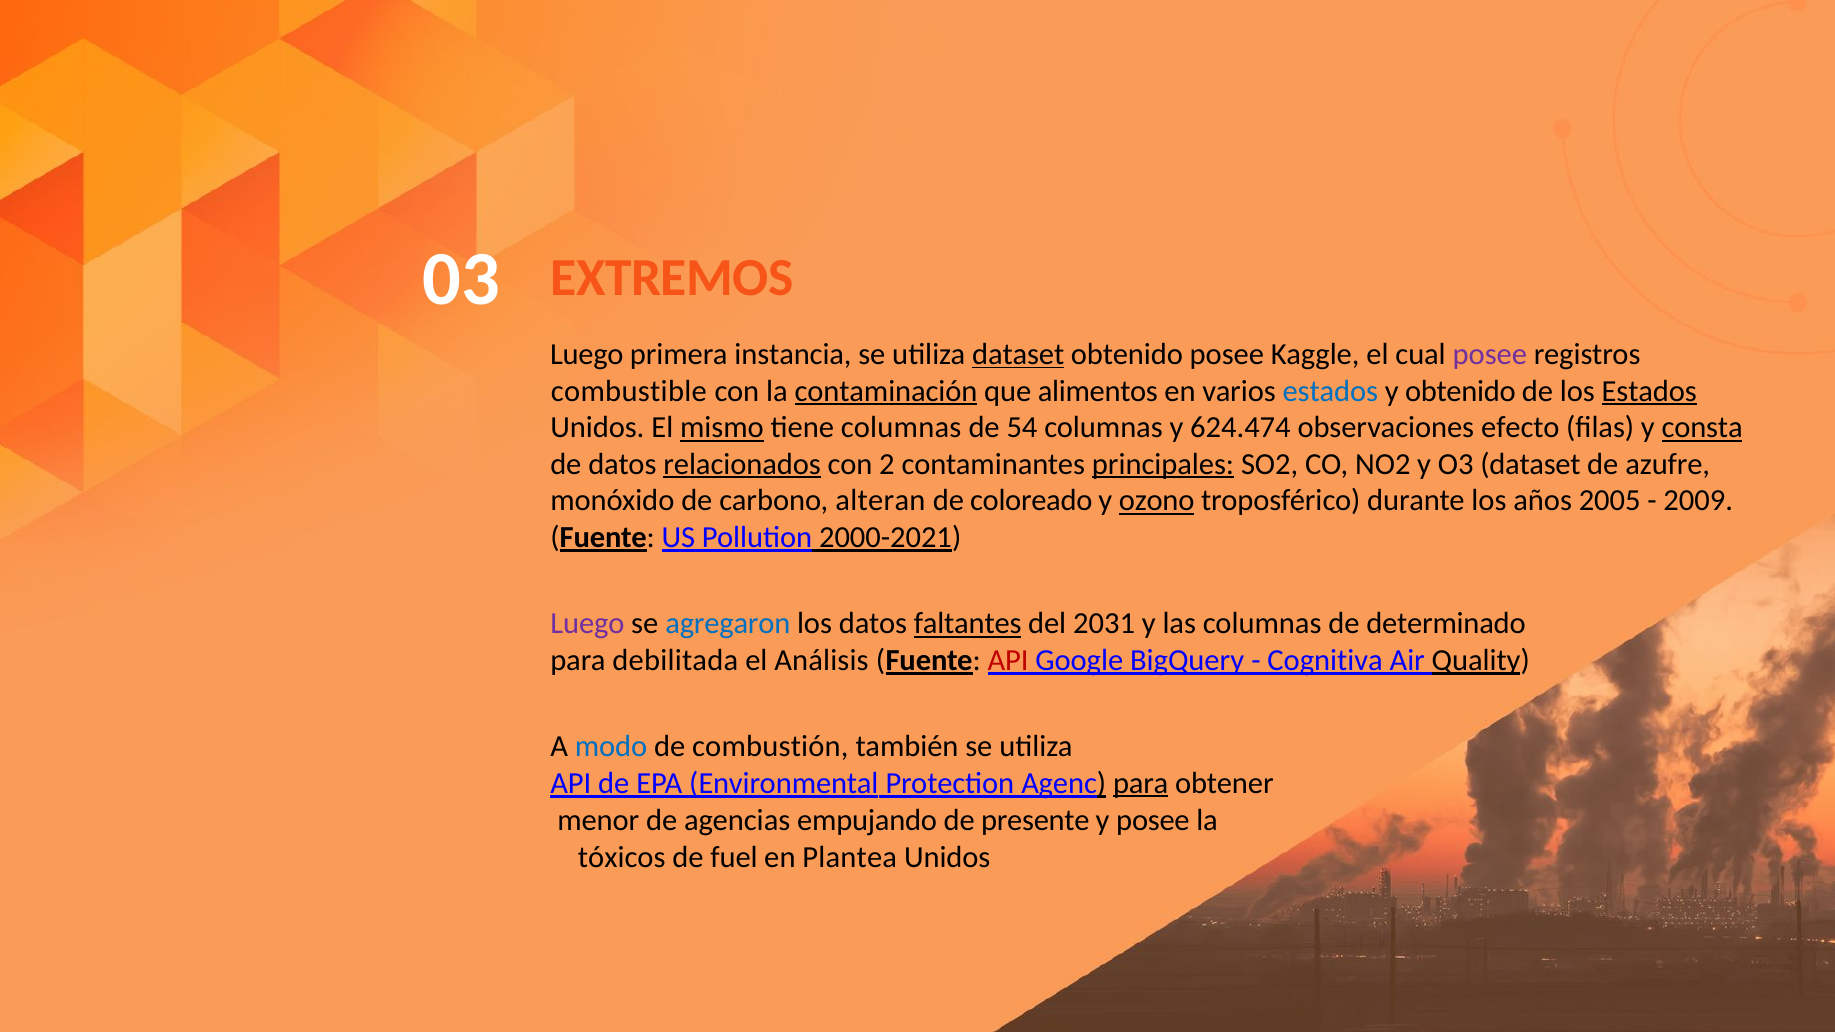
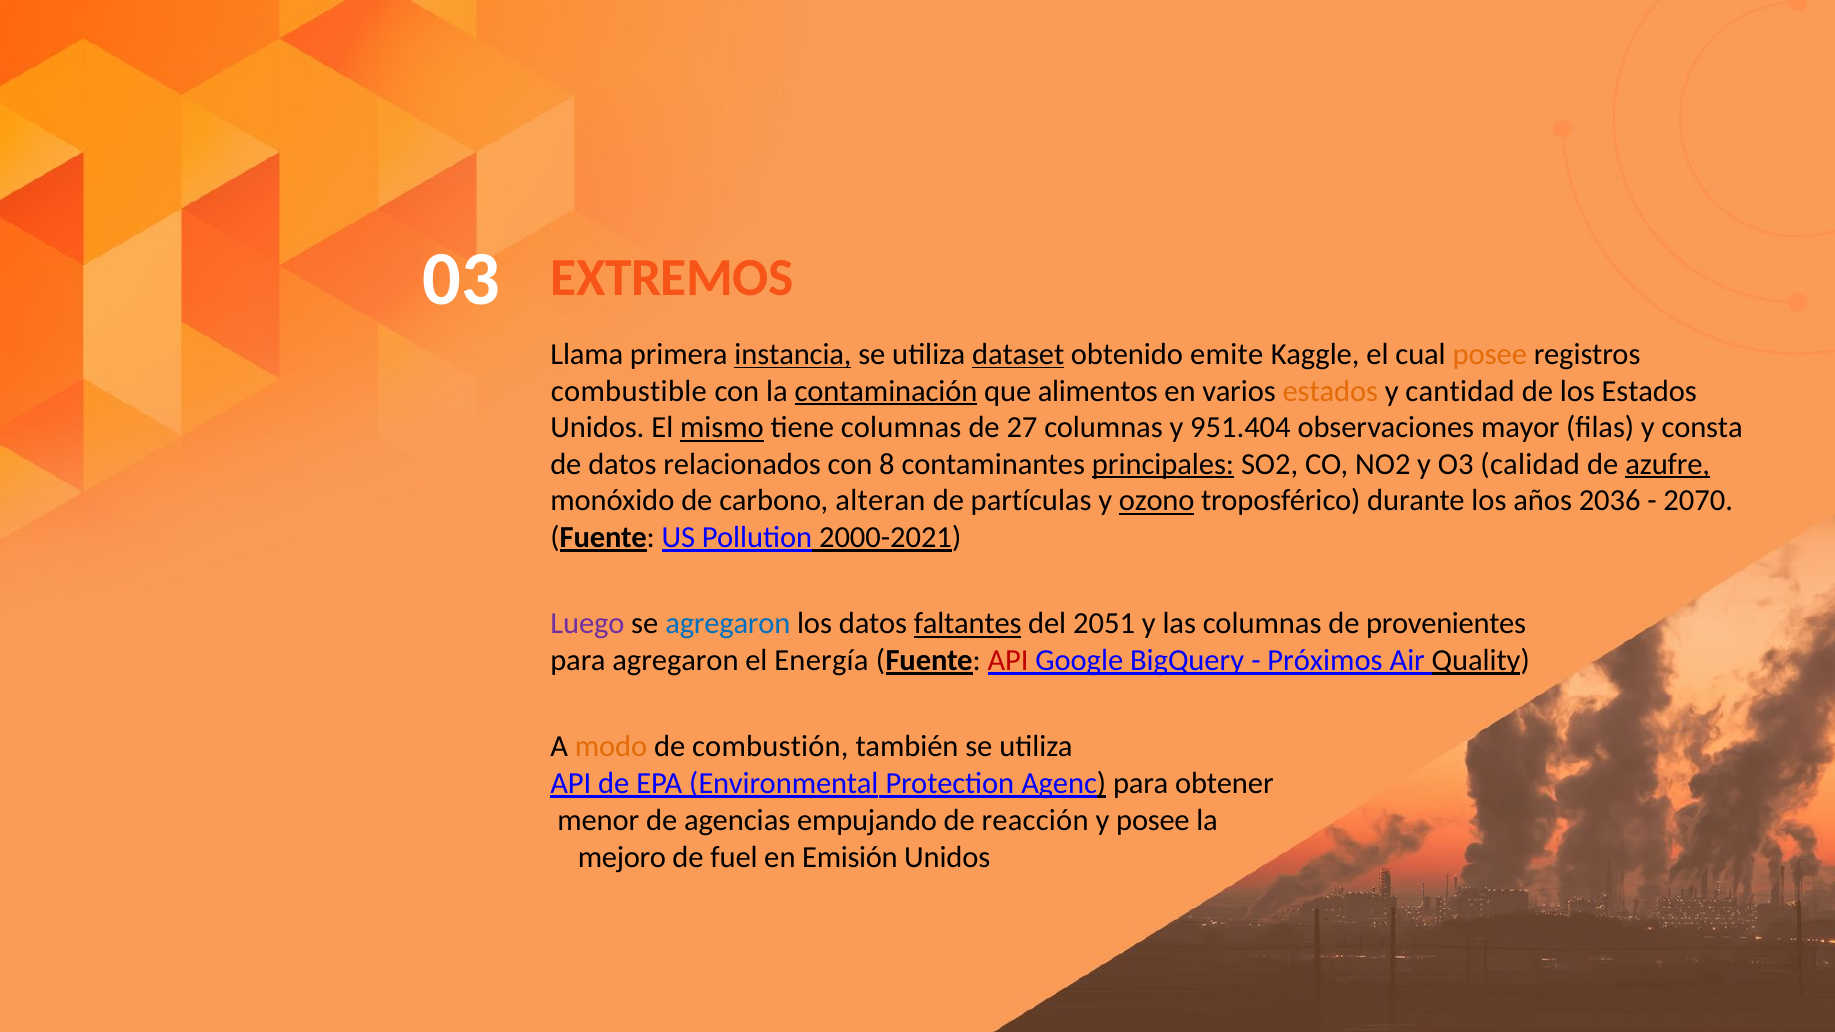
Luego at (587, 354): Luego -> Llama
instancia underline: none -> present
obtenido posee: posee -> emite
posee at (1490, 354) colour: purple -> orange
estados at (1330, 391) colour: blue -> orange
y obtenido: obtenido -> cantidad
Estados at (1649, 391) underline: present -> none
54: 54 -> 27
624.474: 624.474 -> 951.404
efecto: efecto -> mayor
consta underline: present -> none
relacionados underline: present -> none
2: 2 -> 8
O3 dataset: dataset -> calidad
azufre underline: none -> present
coloreado: coloreado -> partículas
2005: 2005 -> 2036
2009: 2009 -> 2070
2031: 2031 -> 2051
determinado: determinado -> provenientes
para debilitada: debilitada -> agregaron
Análisis: Análisis -> Energía
Cognitiva: Cognitiva -> Próximos
modo colour: blue -> orange
para at (1141, 783) underline: present -> none
presente: presente -> reacción
tóxicos: tóxicos -> mejoro
Plantea: Plantea -> Emisión
